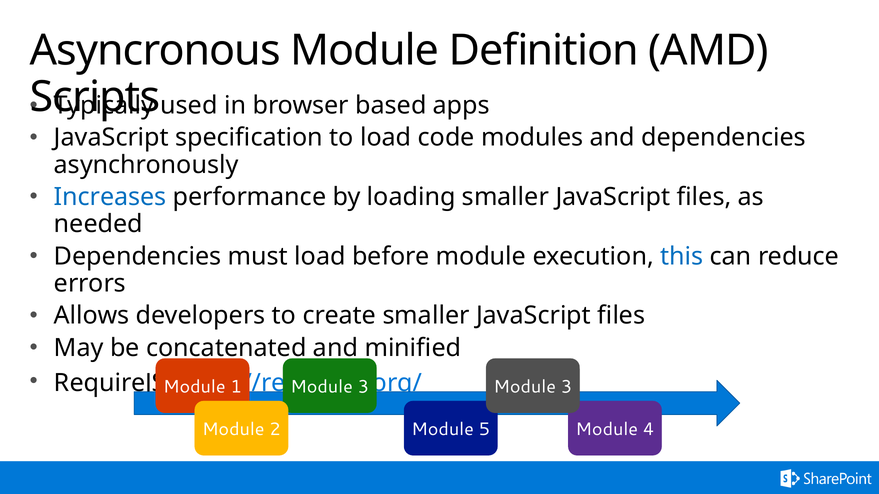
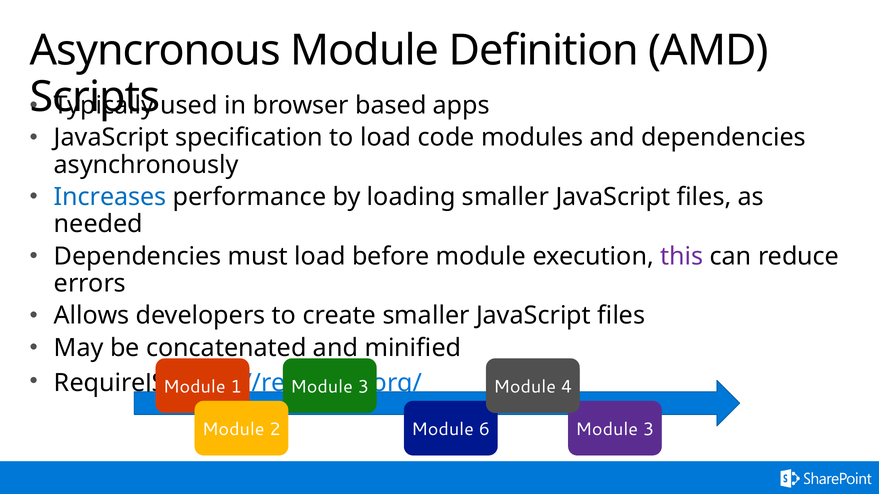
this colour: blue -> purple
3 at (566, 387): 3 -> 4
5: 5 -> 6
2 Module 4: 4 -> 3
